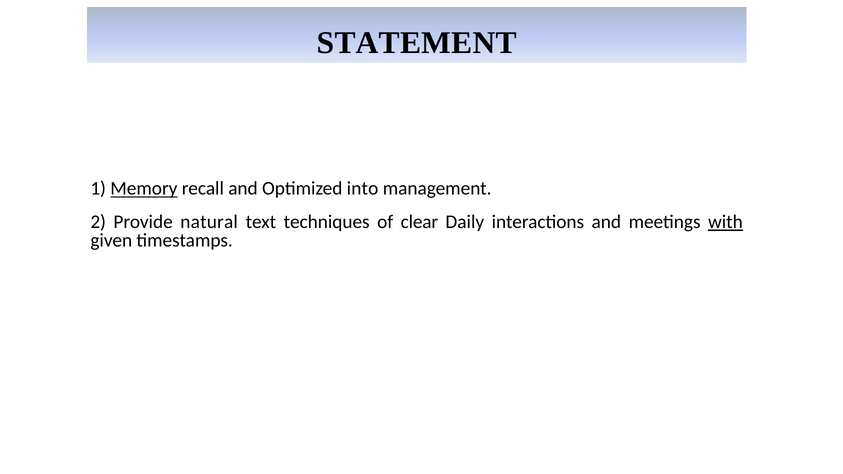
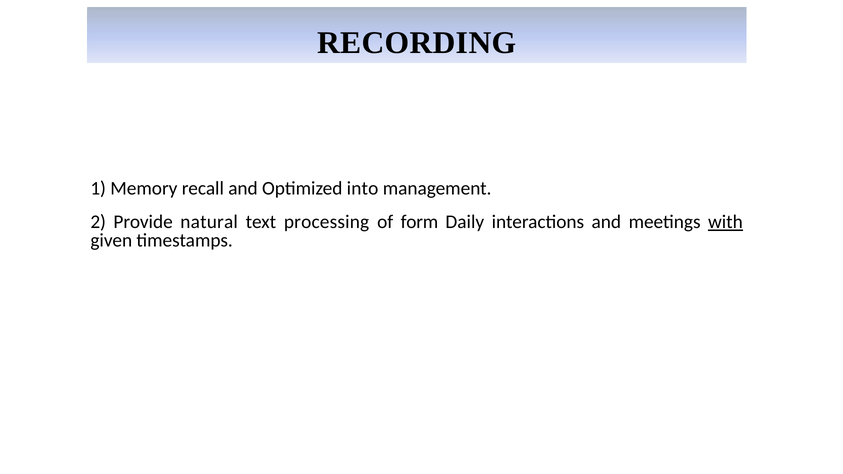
STATEMENT: STATEMENT -> RECORDING
Memory underline: present -> none
techniques: techniques -> processing
clear: clear -> form
